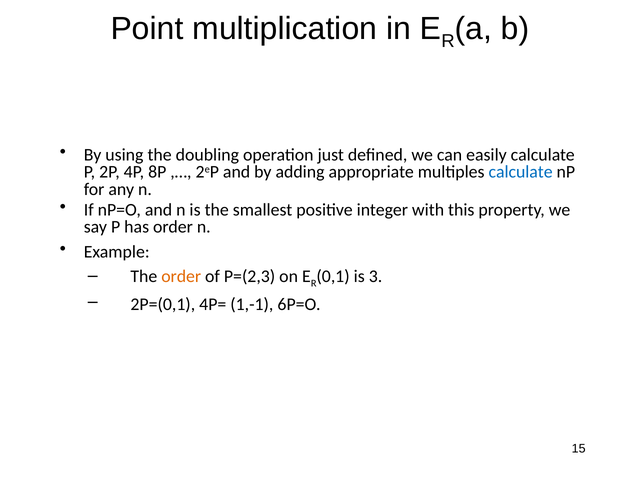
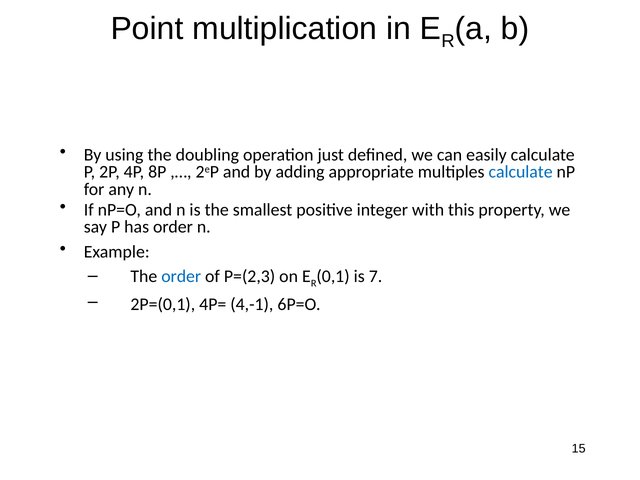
order at (181, 277) colour: orange -> blue
3: 3 -> 7
1,-1: 1,-1 -> 4,-1
